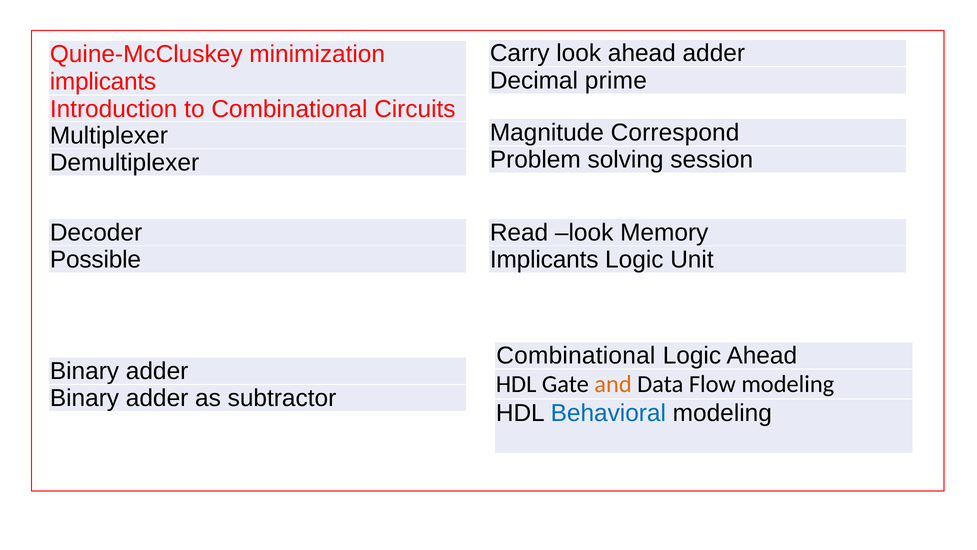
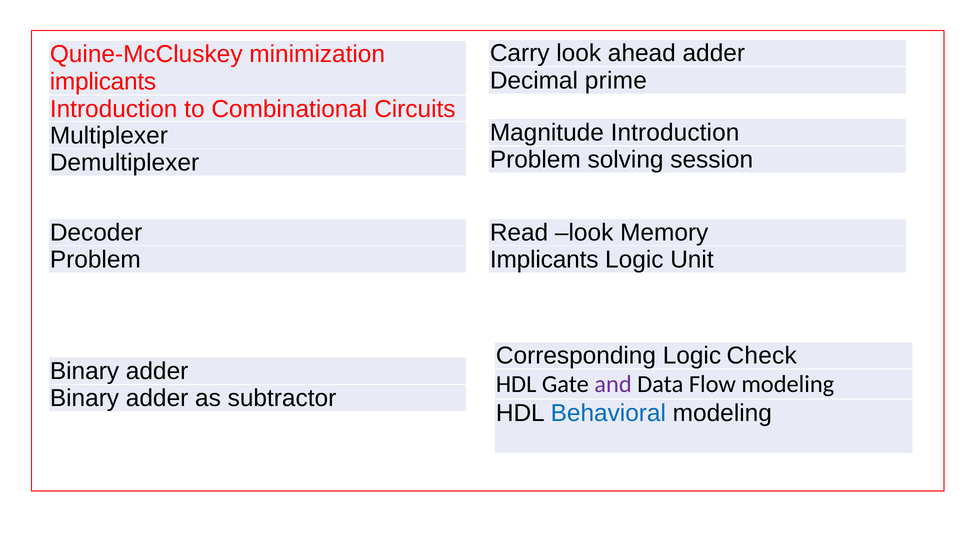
Magnitude Correspond: Correspond -> Introduction
Possible at (95, 260): Possible -> Problem
Combinational at (576, 356): Combinational -> Corresponding
Logic Ahead: Ahead -> Check
and colour: orange -> purple
